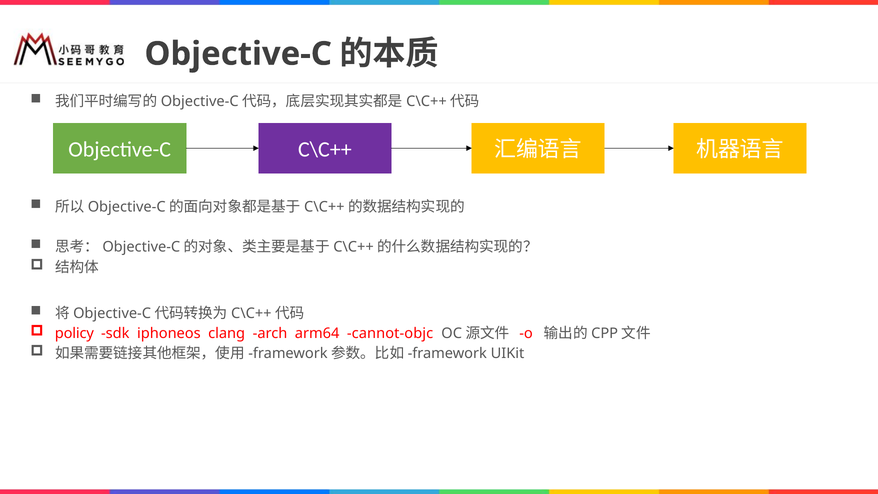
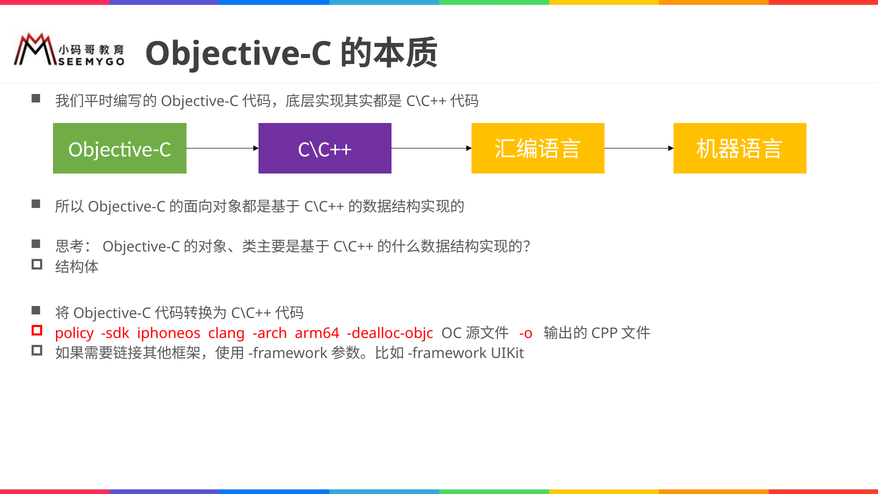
cannot-objc: cannot-objc -> dealloc-objc
